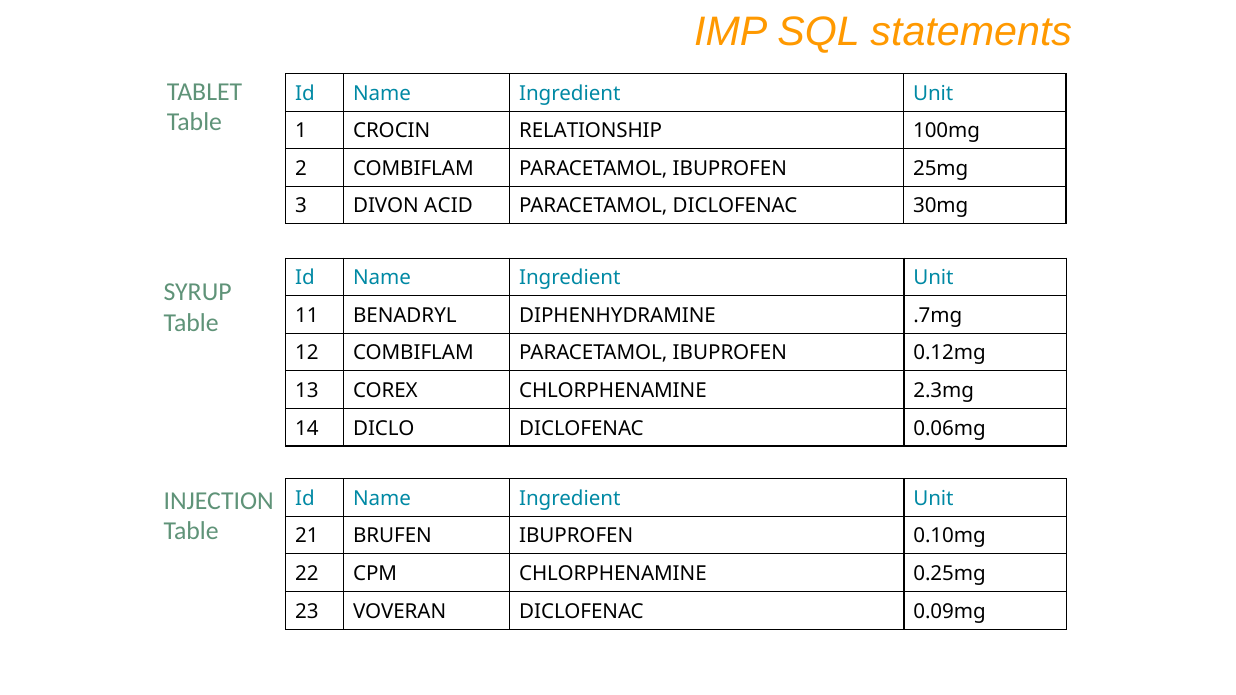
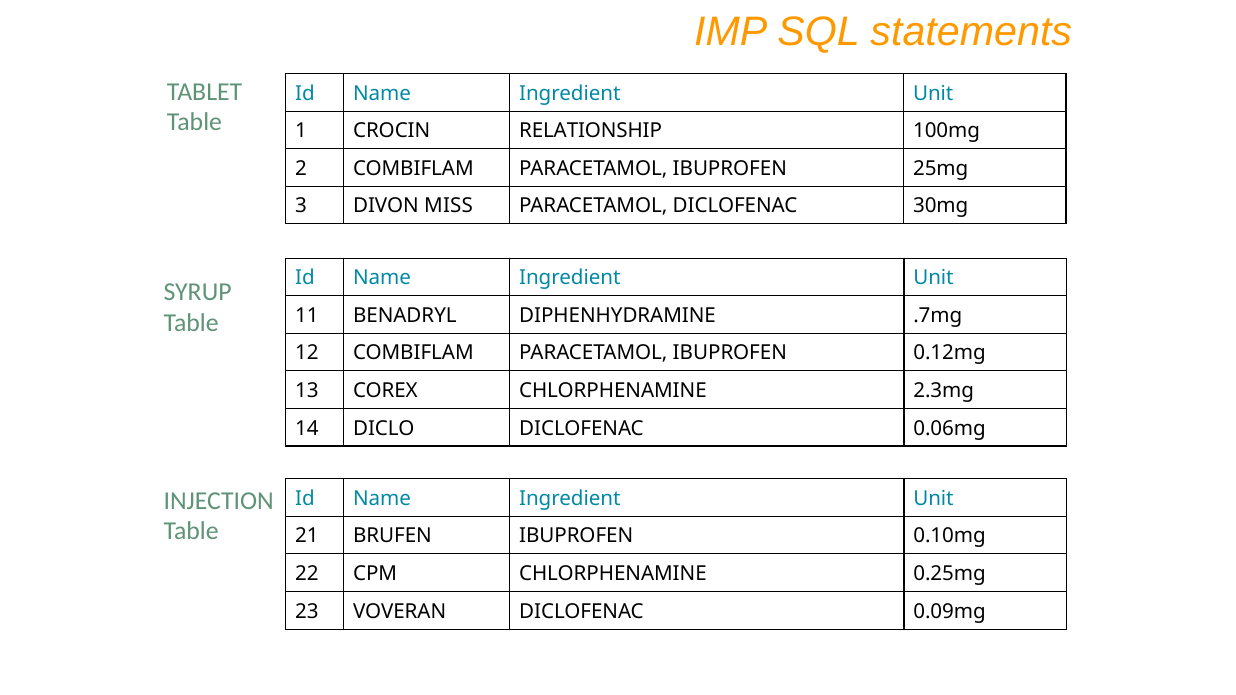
ACID: ACID -> MISS
